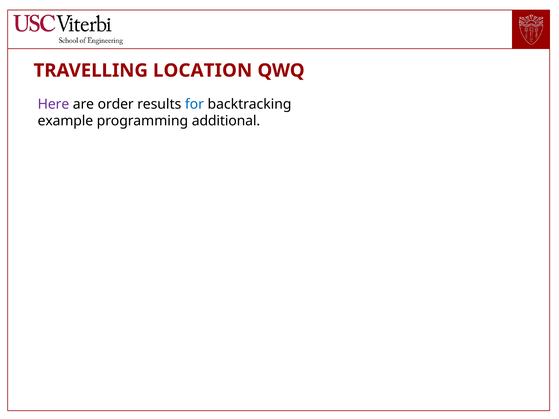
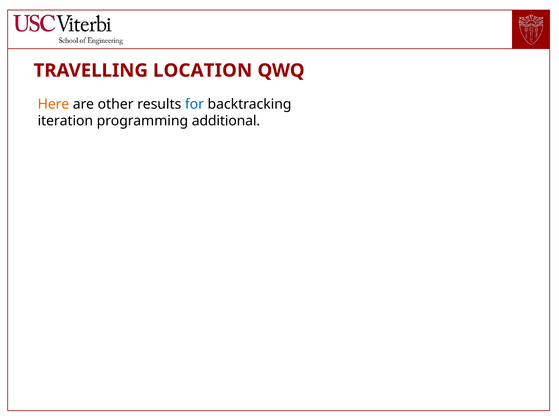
Here colour: purple -> orange
order: order -> other
example: example -> iteration
